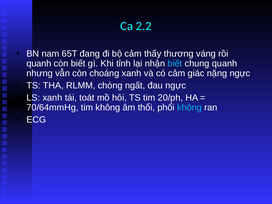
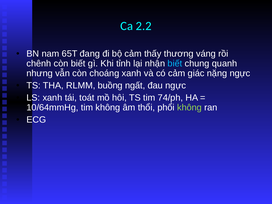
quanh at (39, 64): quanh -> chênh
chóng: chóng -> buồng
20/ph: 20/ph -> 74/ph
70/64mmHg: 70/64mmHg -> 10/64mmHg
không at (189, 108) colour: light blue -> light green
